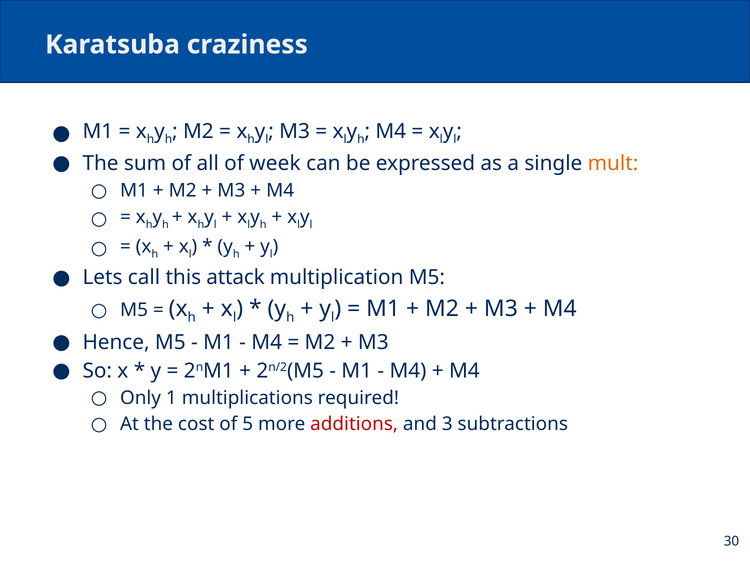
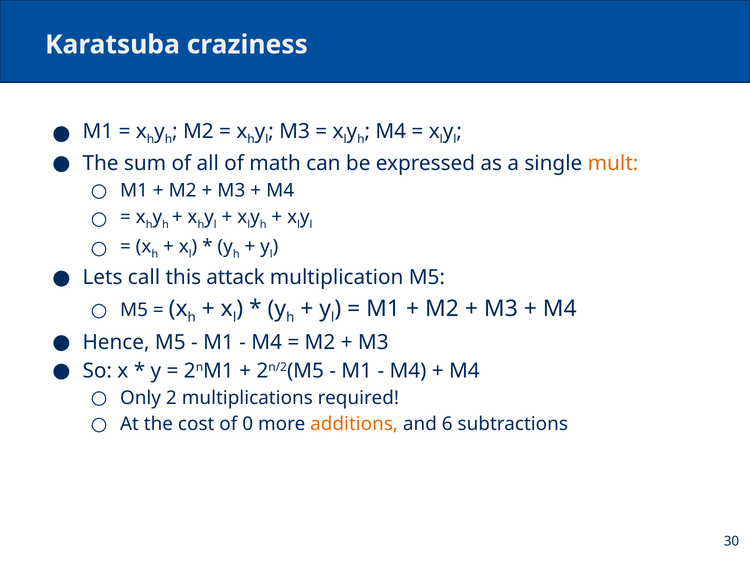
week: week -> math
1: 1 -> 2
5: 5 -> 0
additions colour: red -> orange
3: 3 -> 6
